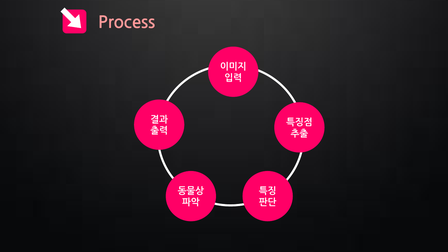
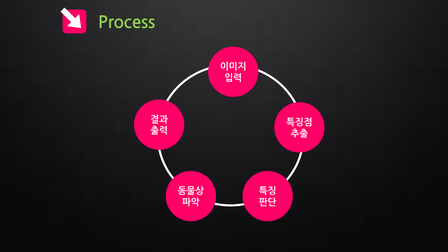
Process colour: pink -> light green
